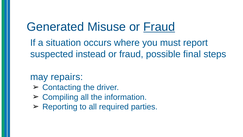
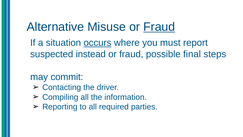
Generated: Generated -> Alternative
occurs underline: none -> present
repairs: repairs -> commit
